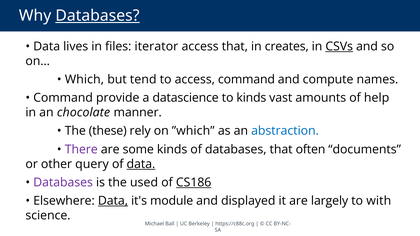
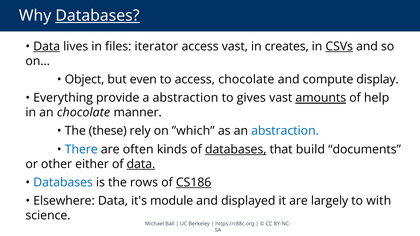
Data at (47, 47) underline: none -> present
access that: that -> vast
Which: Which -> Object
tend: tend -> even
access command: command -> chocolate
names: names -> display
Command at (63, 98): Command -> Everything
a datascience: datascience -> abstraction
to kinds: kinds -> gives
amounts underline: none -> present
There colour: purple -> blue
some: some -> often
databases at (236, 149) underline: none -> present
often: often -> build
query: query -> either
Databases at (63, 183) colour: purple -> blue
used: used -> rows
Data at (113, 201) underline: present -> none
